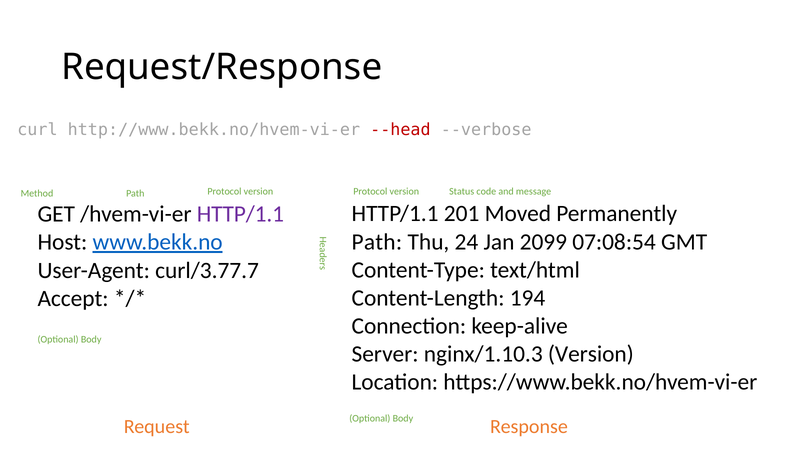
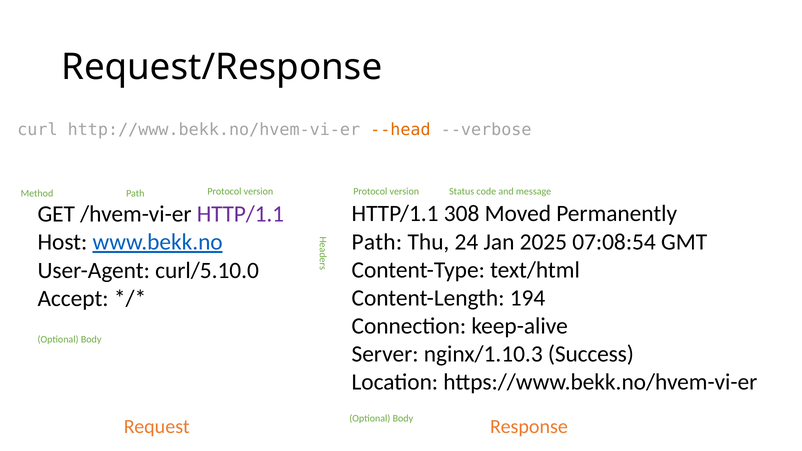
--head colour: red -> orange
201: 201 -> 308
2099: 2099 -> 2025
curl/3.77.7: curl/3.77.7 -> curl/5.10.0
nginx/1.10.3 Version: Version -> Success
